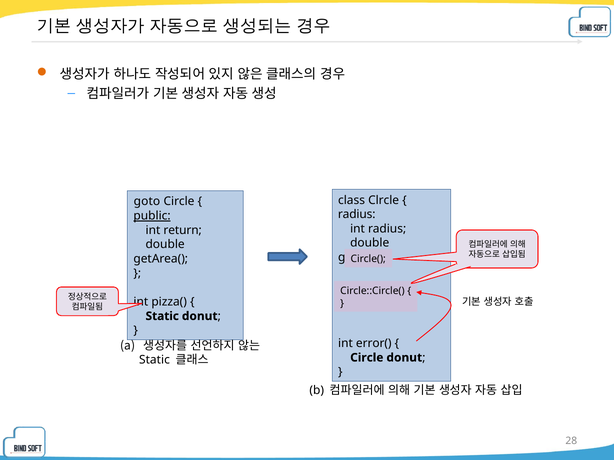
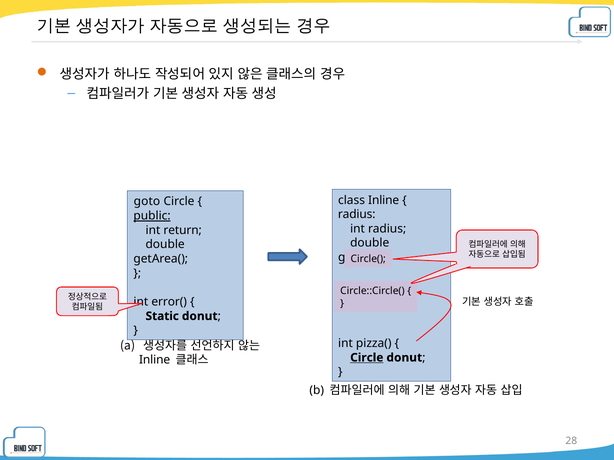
class Clrcle: Clrcle -> Inline
pizza(: pizza( -> error(
error(: error( -> pizza(
Circle at (367, 358) underline: none -> present
Static at (154, 360): Static -> Inline
